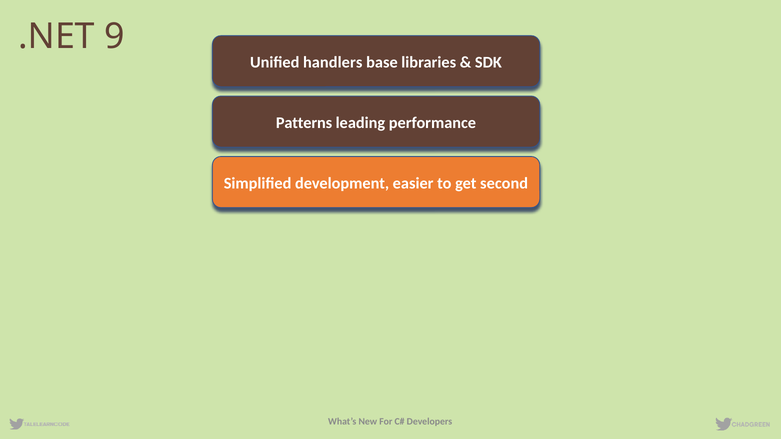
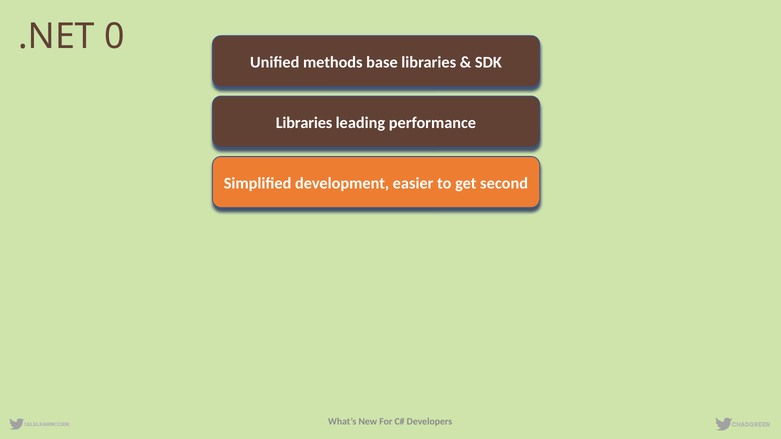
9: 9 -> 0
handlers: handlers -> methods
Patterns at (304, 123): Patterns -> Libraries
